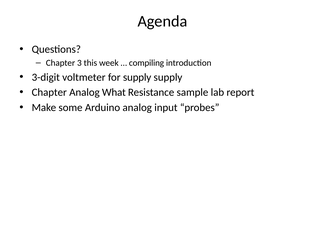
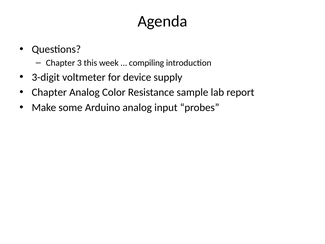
for supply: supply -> device
What: What -> Color
